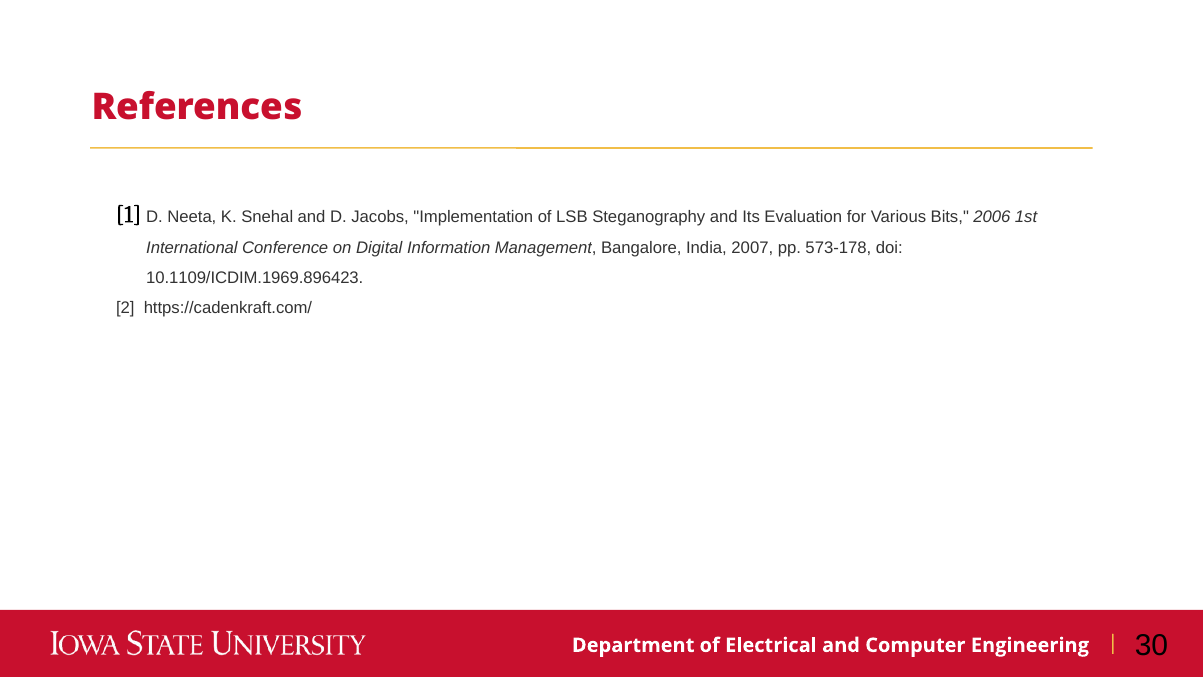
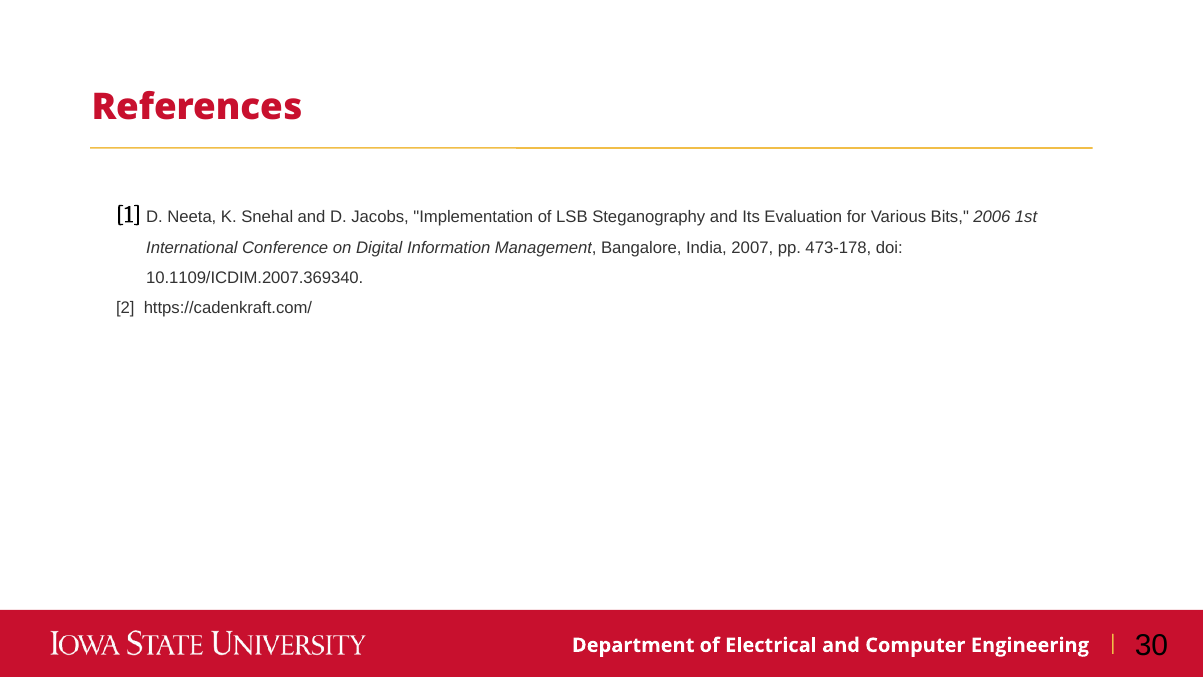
573-178: 573-178 -> 473-178
10.1109/ICDIM.1969.896423: 10.1109/ICDIM.1969.896423 -> 10.1109/ICDIM.2007.369340
